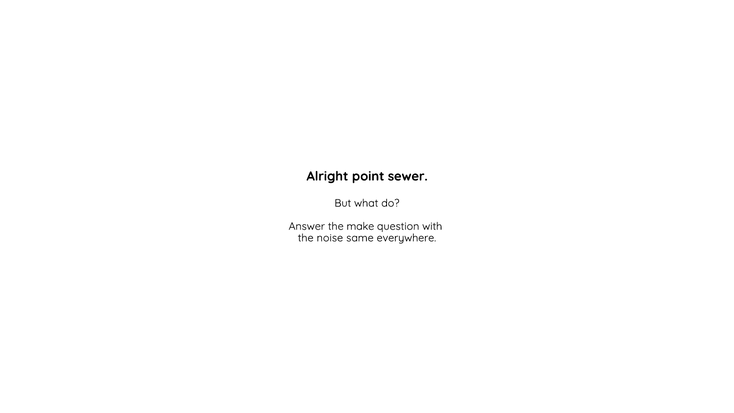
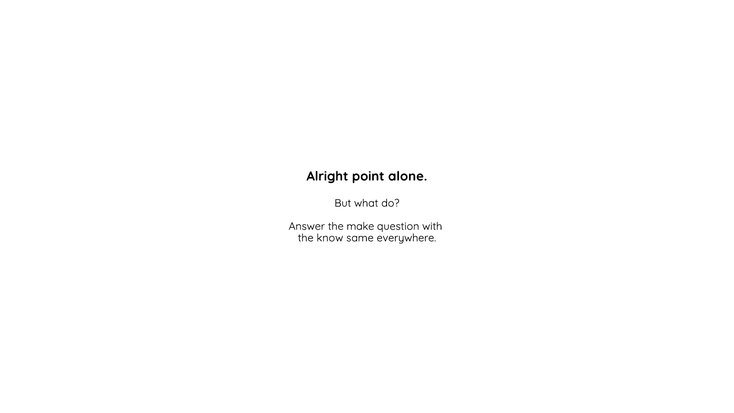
sewer: sewer -> alone
noise: noise -> know
